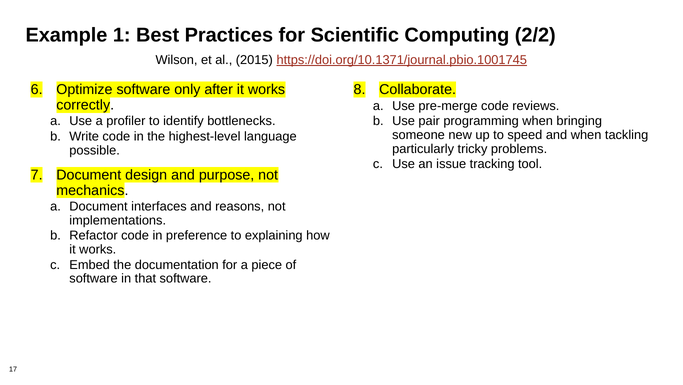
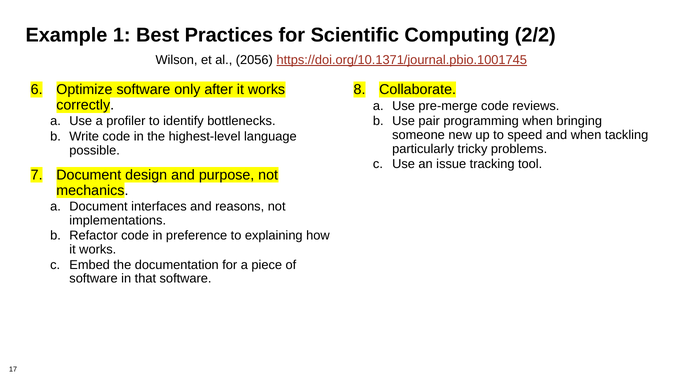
2015: 2015 -> 2056
